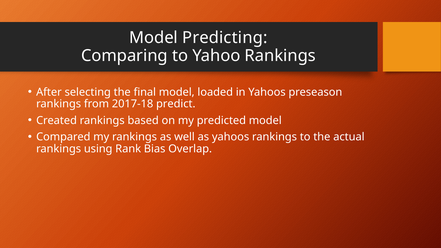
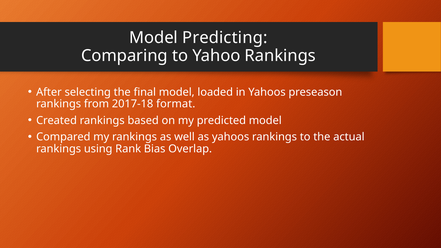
predict: predict -> format
